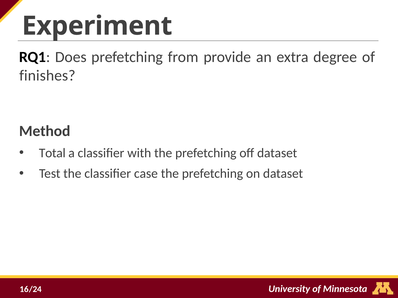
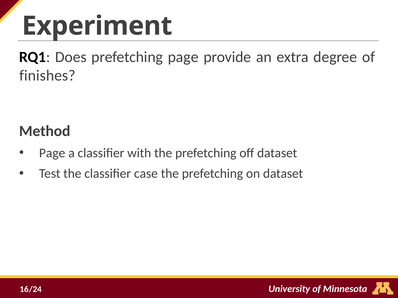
prefetching from: from -> page
Total at (52, 153): Total -> Page
